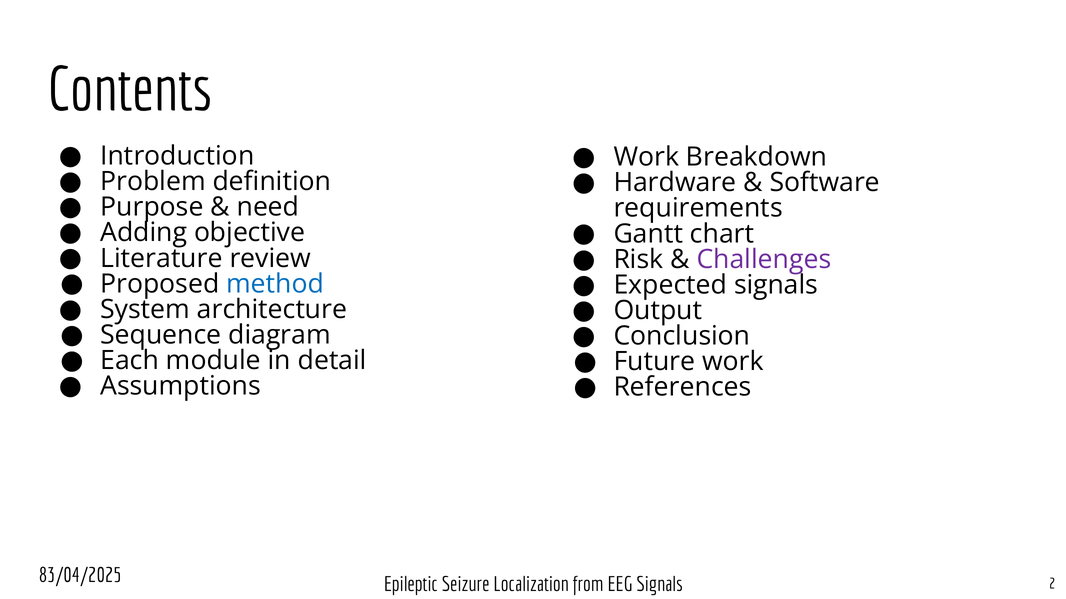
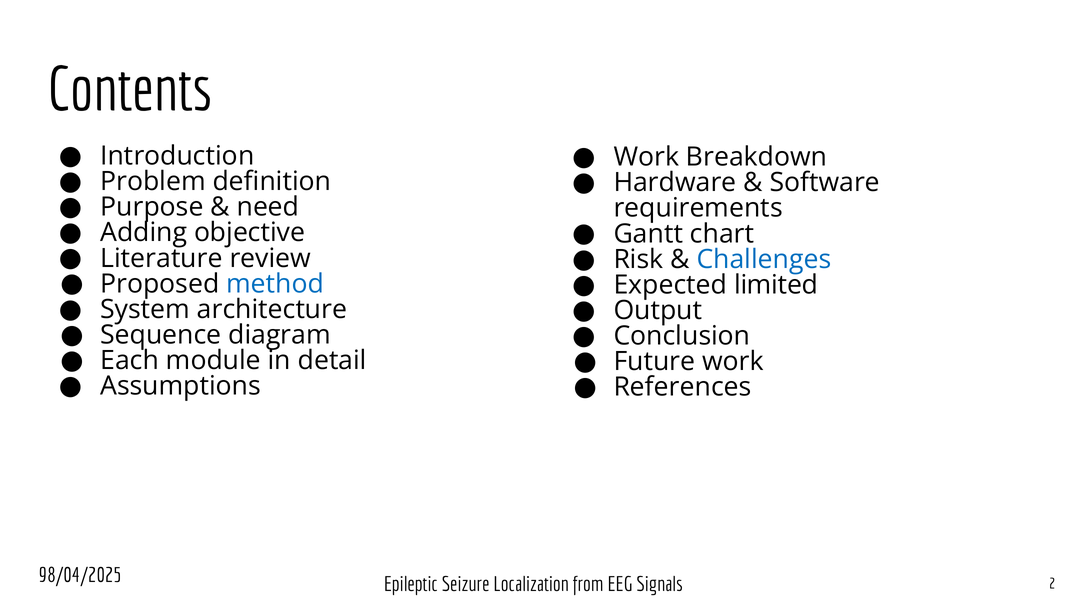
Challenges colour: purple -> blue
Expected signals: signals -> limited
83/04/2025: 83/04/2025 -> 98/04/2025
